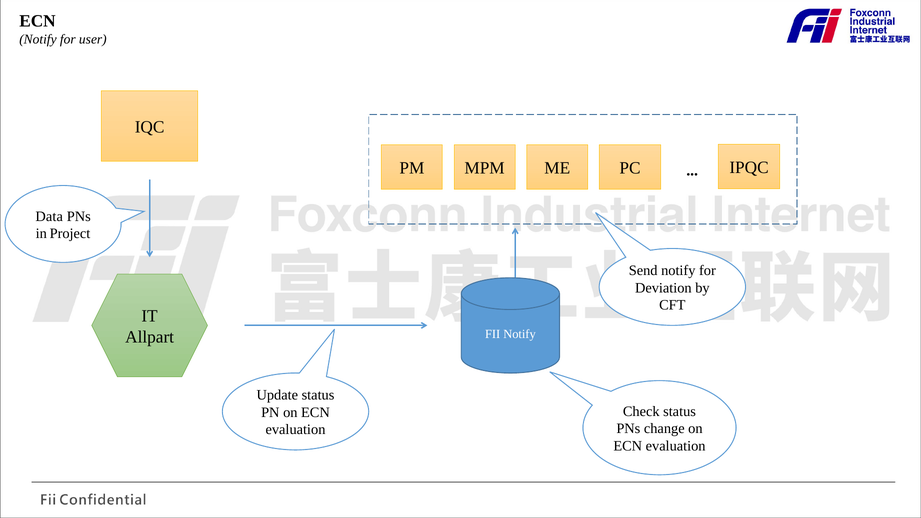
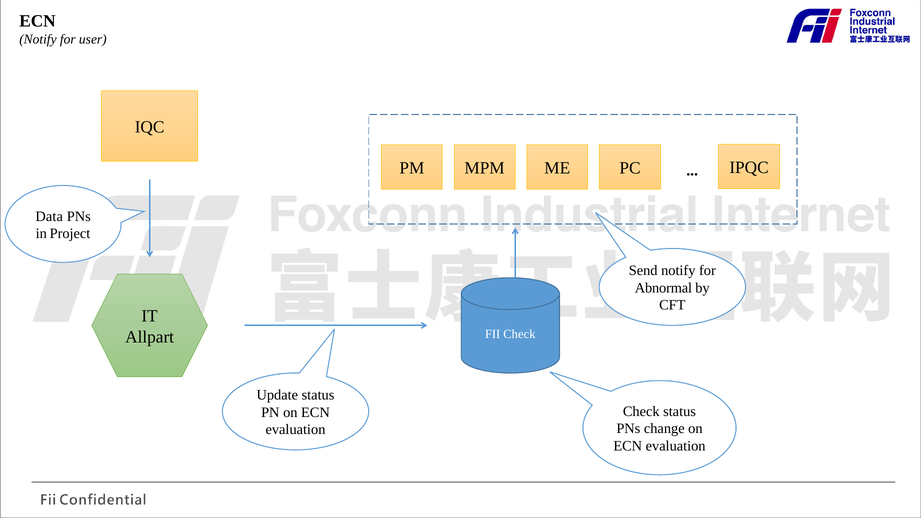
Deviation: Deviation -> Abnormal
FII Notify: Notify -> Check
